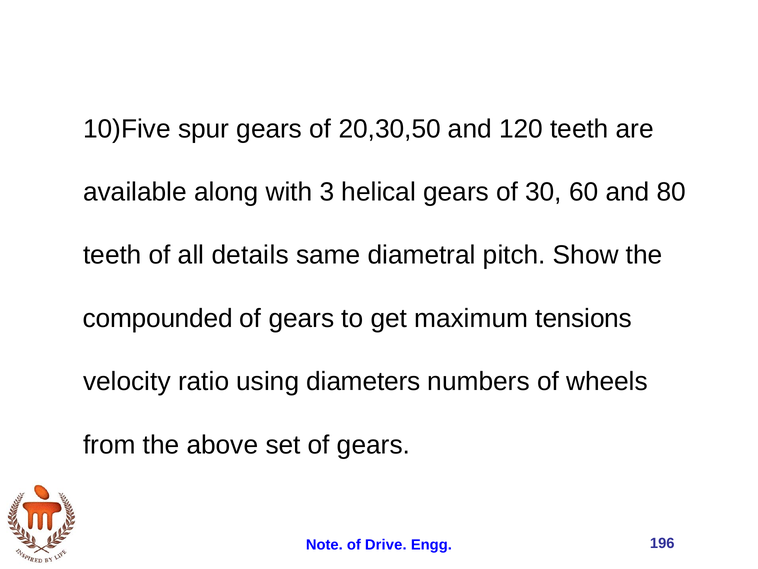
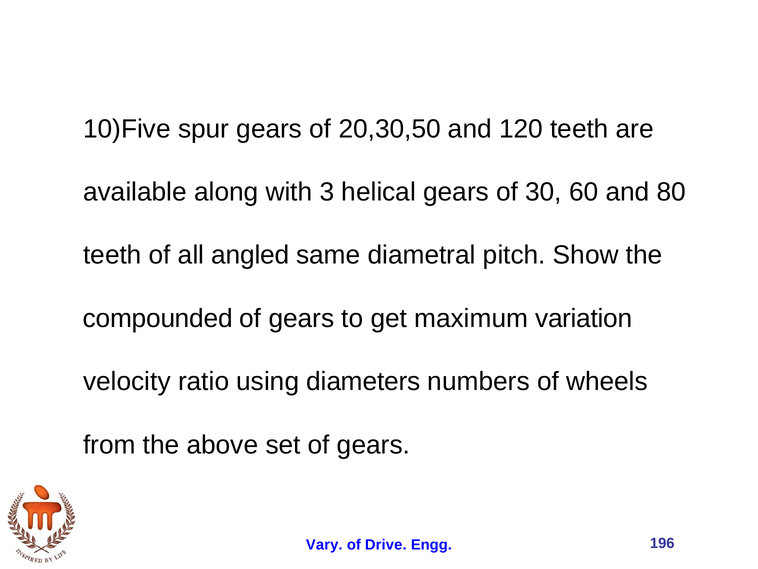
details: details -> angled
tensions: tensions -> variation
Note: Note -> Vary
